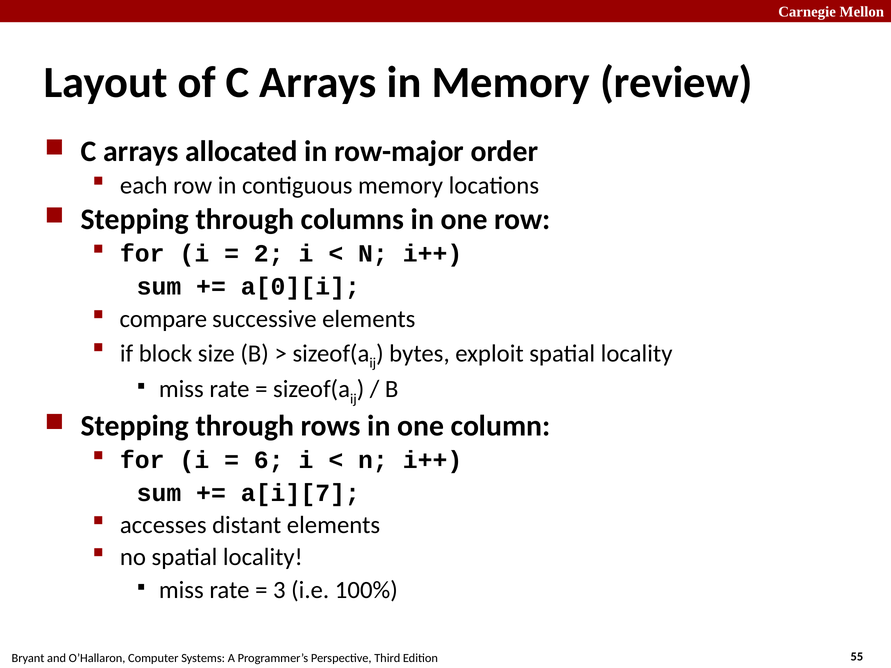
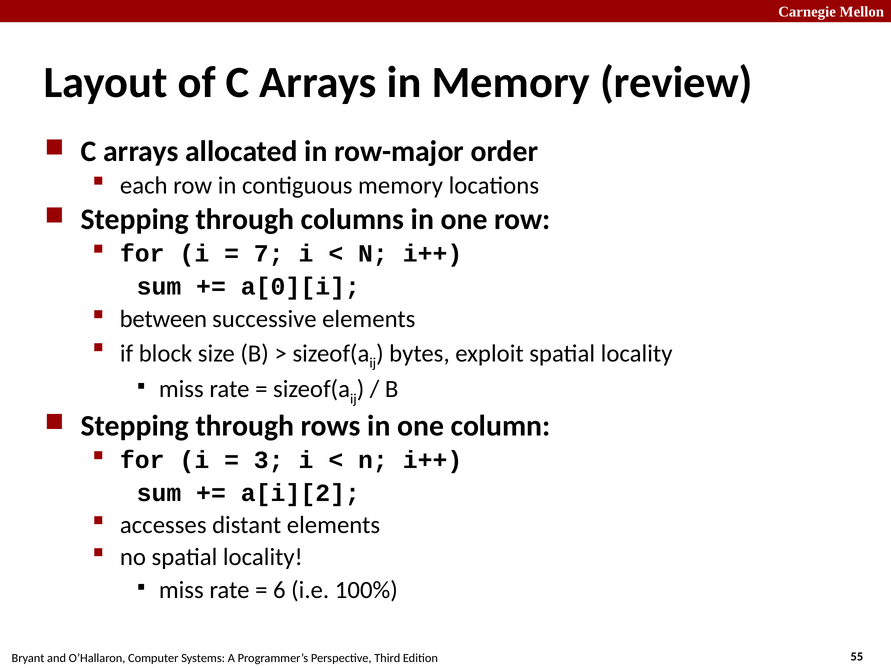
2: 2 -> 7
compare: compare -> between
6: 6 -> 3
a[i][7: a[i][7 -> a[i][2
3: 3 -> 6
